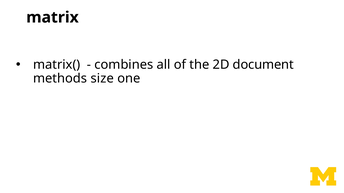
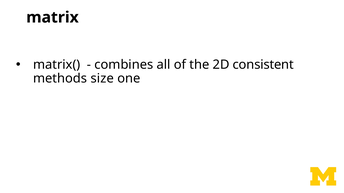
document: document -> consistent
